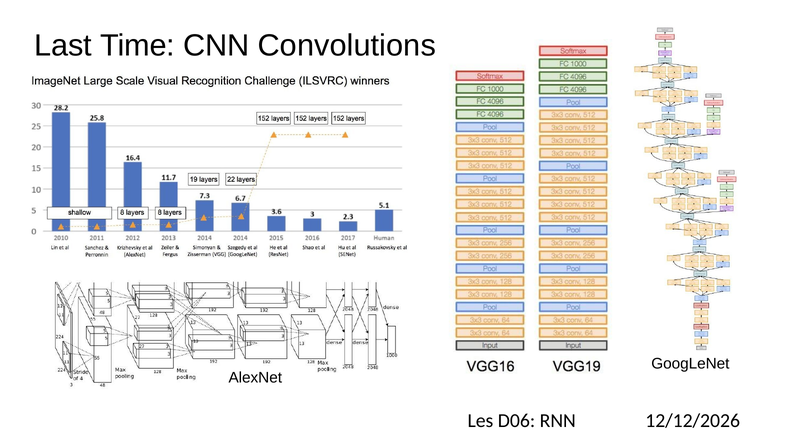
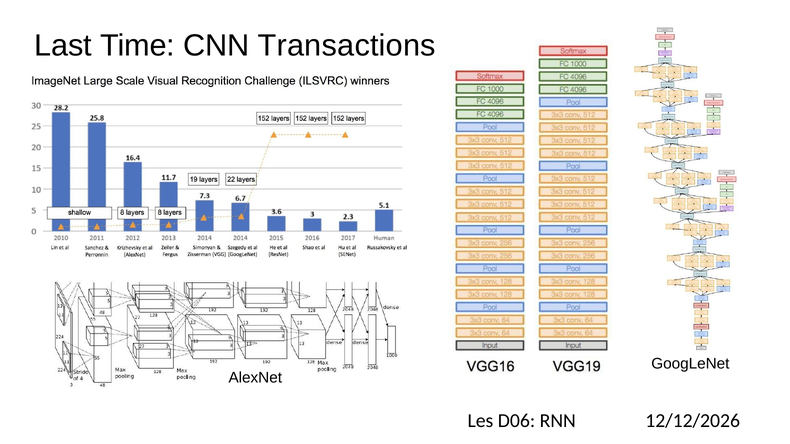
Convolutions: Convolutions -> Transactions
